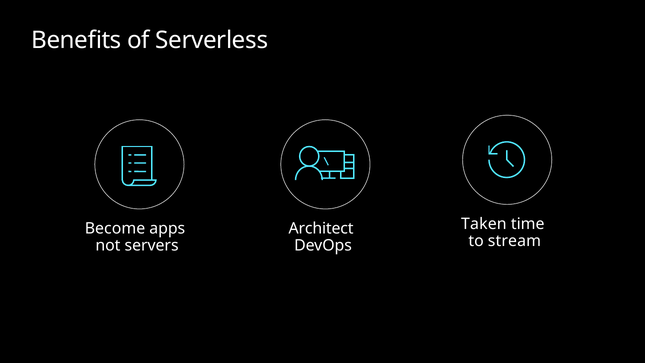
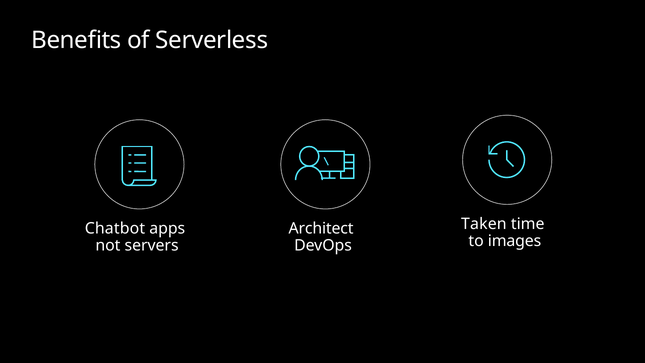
Become: Become -> Chatbot
stream: stream -> images
